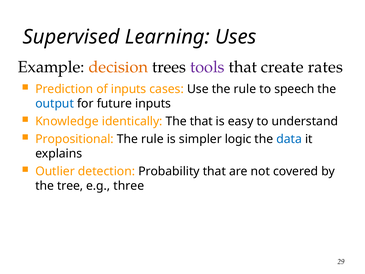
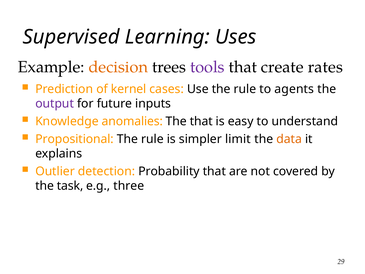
of inputs: inputs -> kernel
speech: speech -> agents
output colour: blue -> purple
identically: identically -> anomalies
logic: logic -> limit
data colour: blue -> orange
tree: tree -> task
